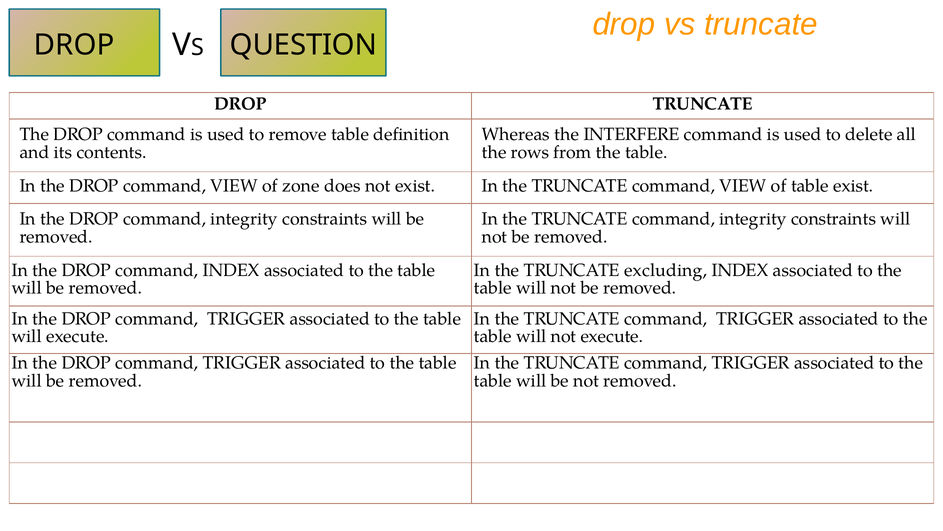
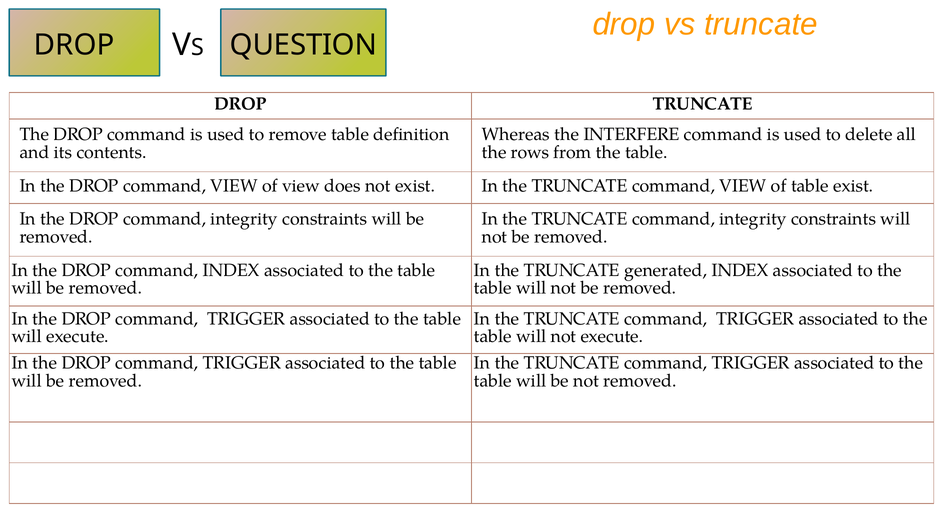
of zone: zone -> view
excluding: excluding -> generated
